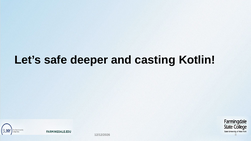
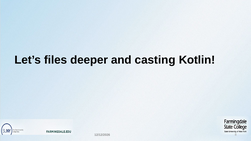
safe: safe -> files
